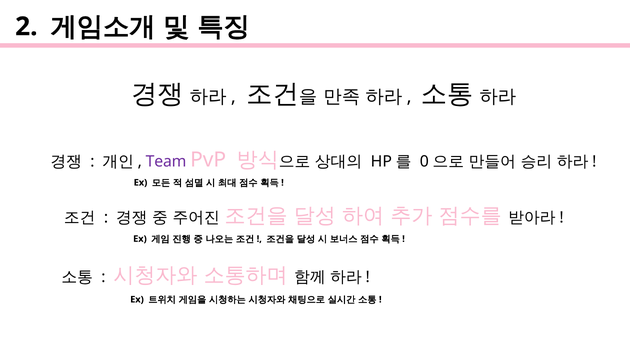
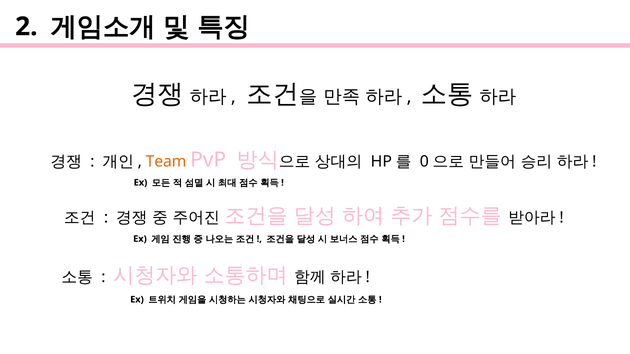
Team colour: purple -> orange
